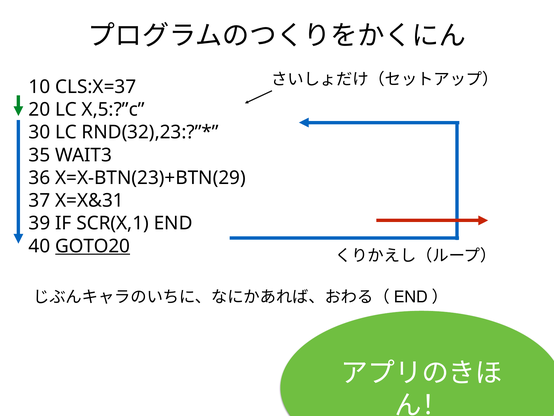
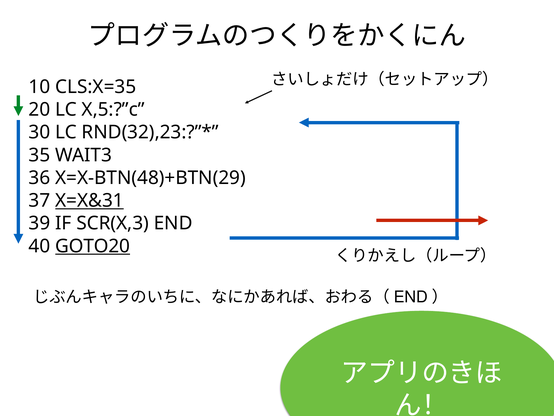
CLS:X=37: CLS:X=37 -> CLS:X=35
X=X-BTN(23)+BTN(29: X=X-BTN(23)+BTN(29 -> X=X-BTN(48)+BTN(29
X=X&31 underline: none -> present
SCR(X,1: SCR(X,1 -> SCR(X,3
